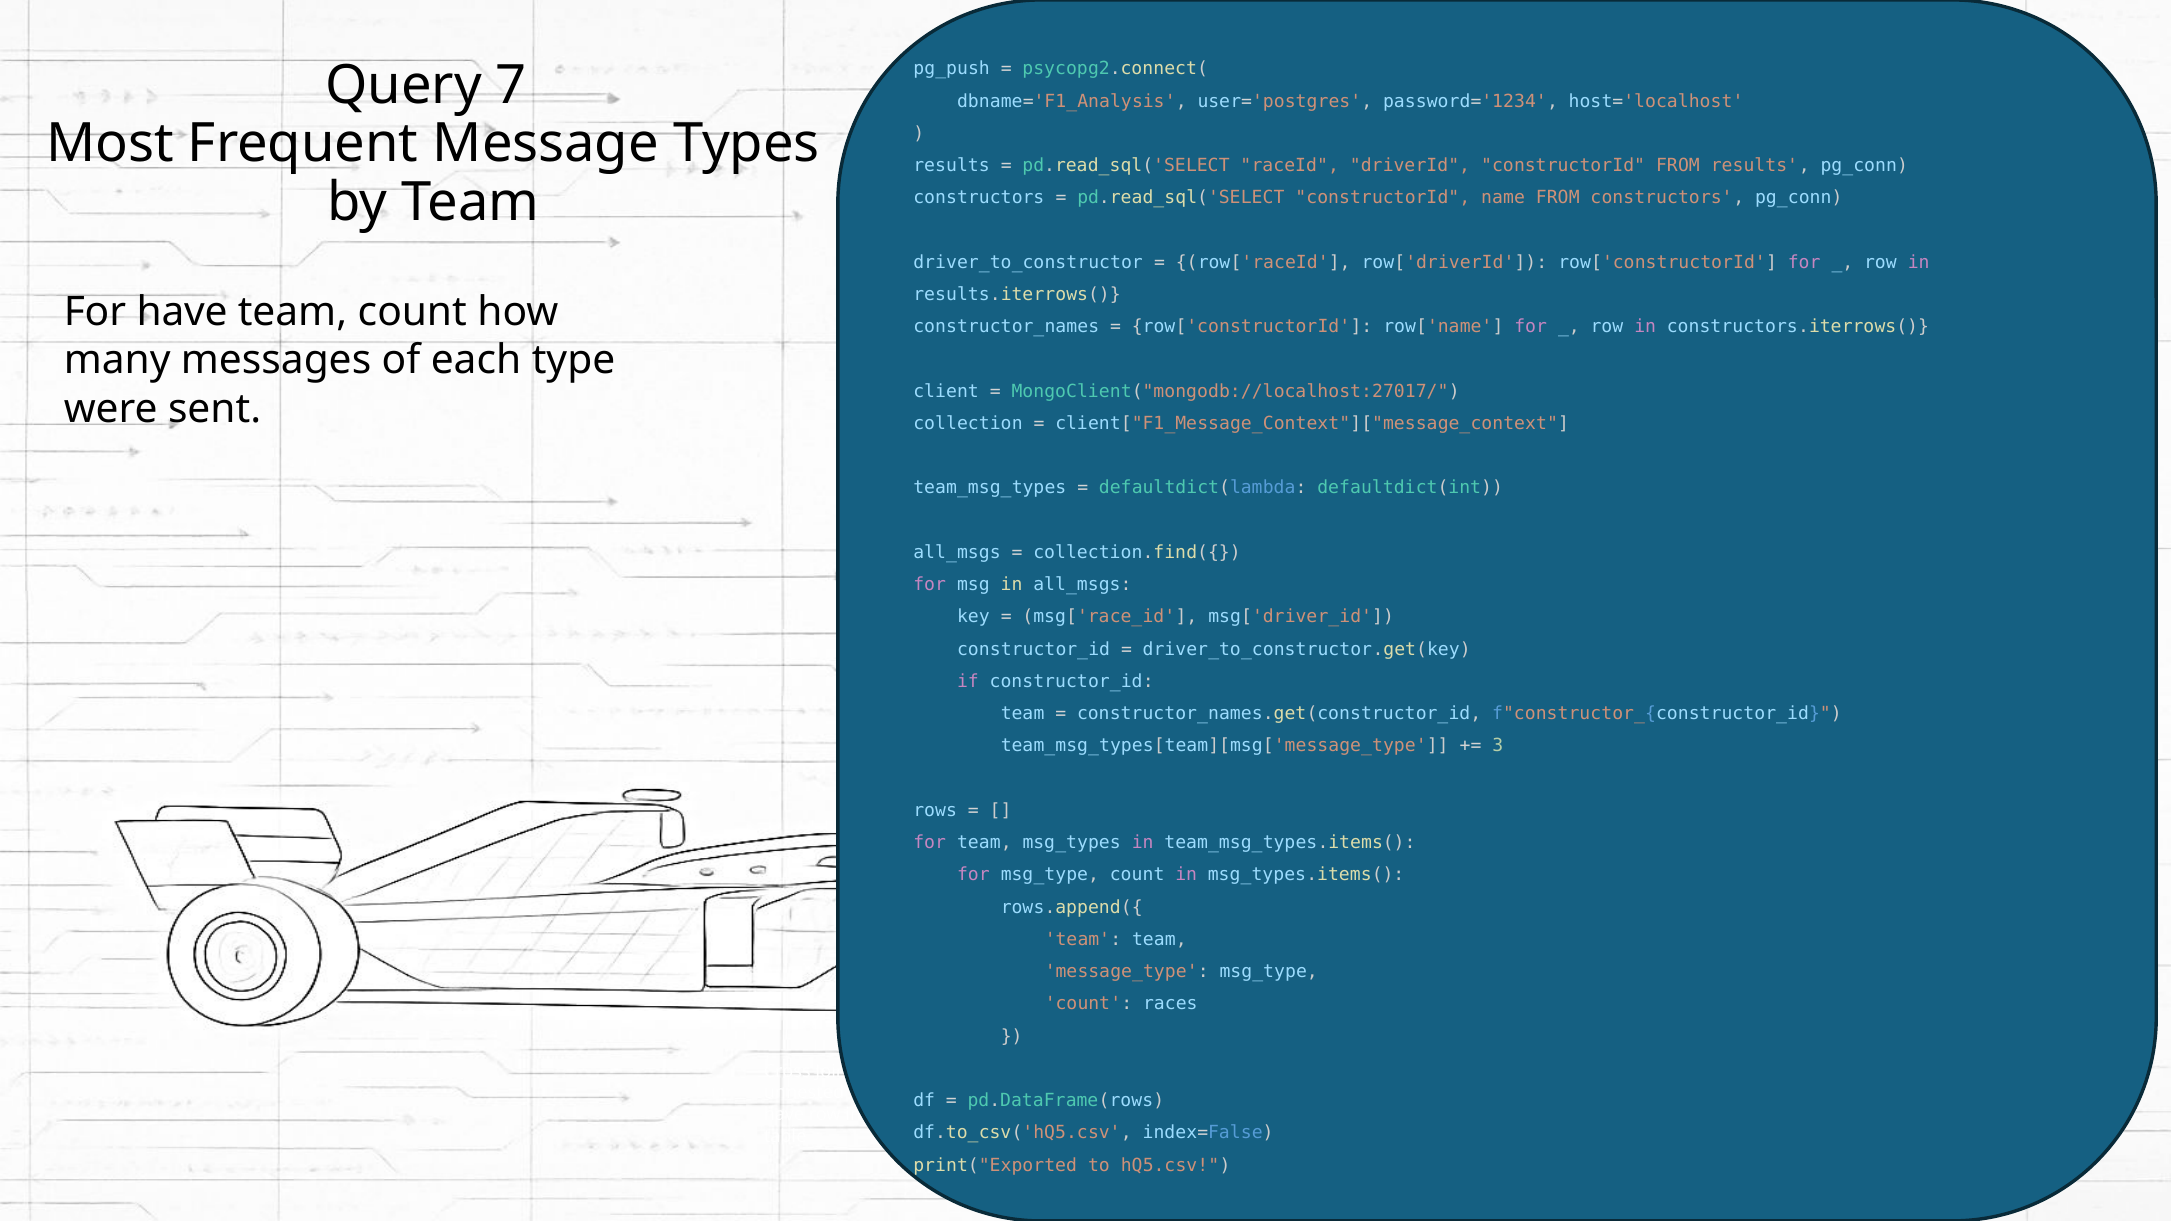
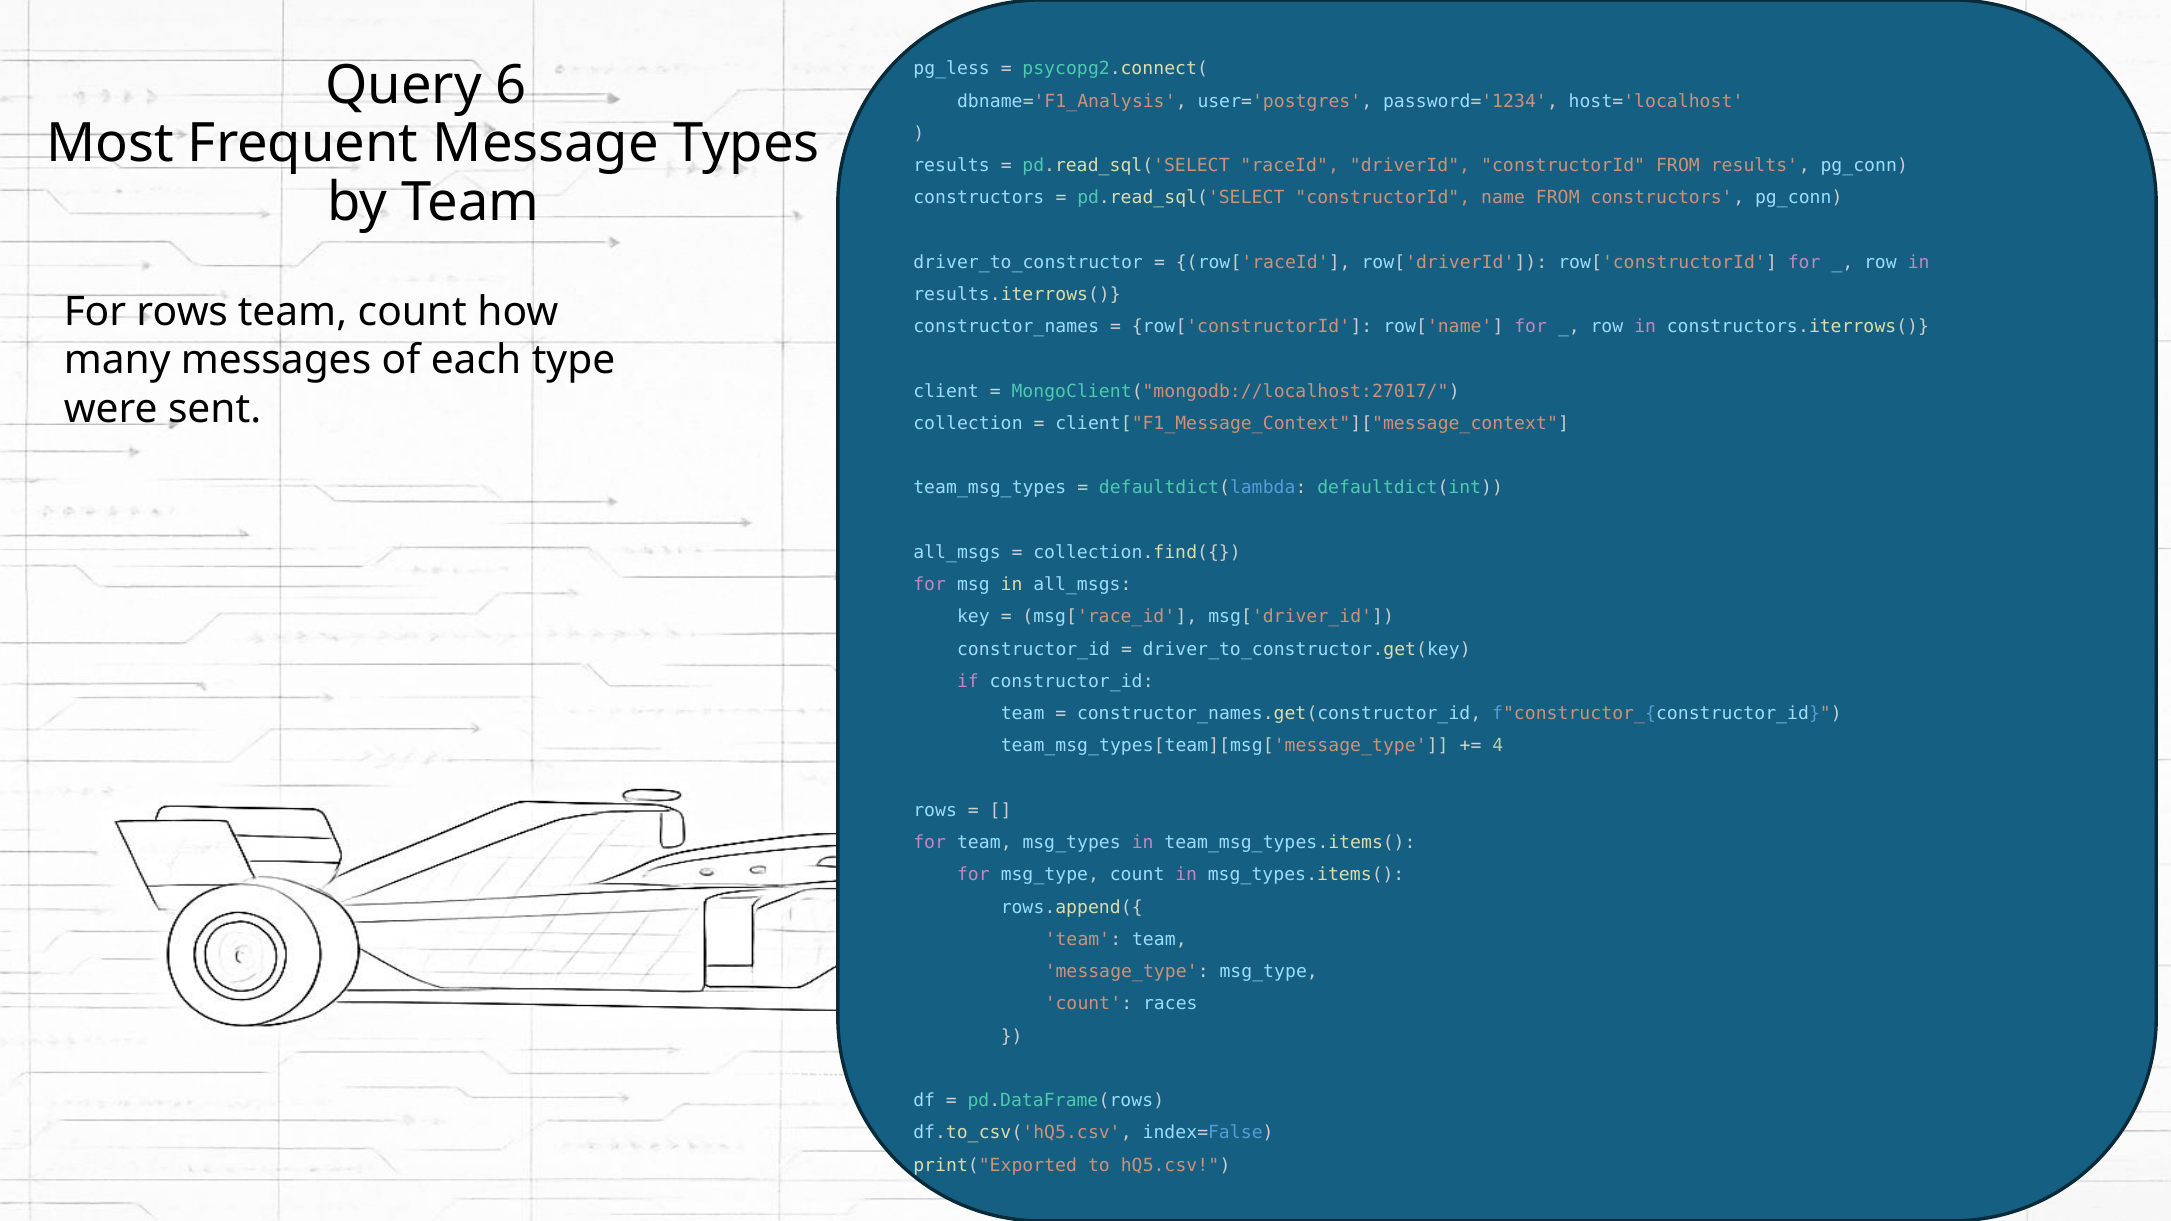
pg_push: pg_push -> pg_less
7: 7 -> 6
have at (182, 312): have -> rows
3: 3 -> 4
